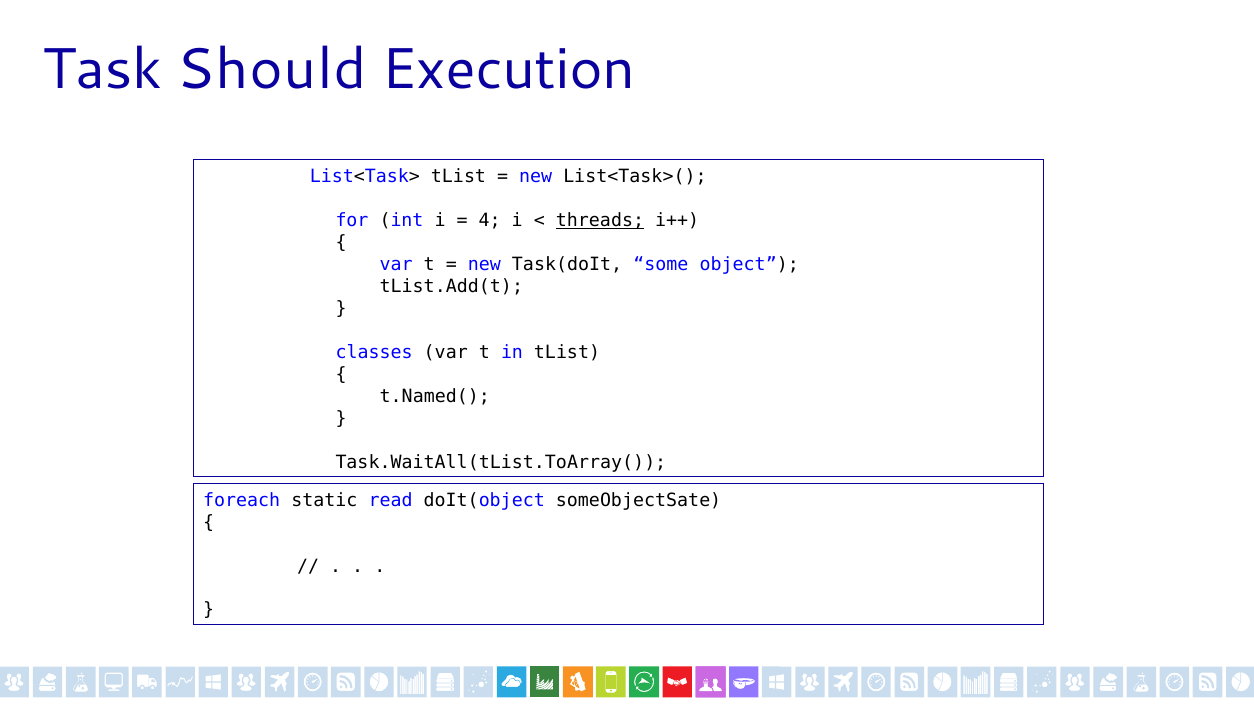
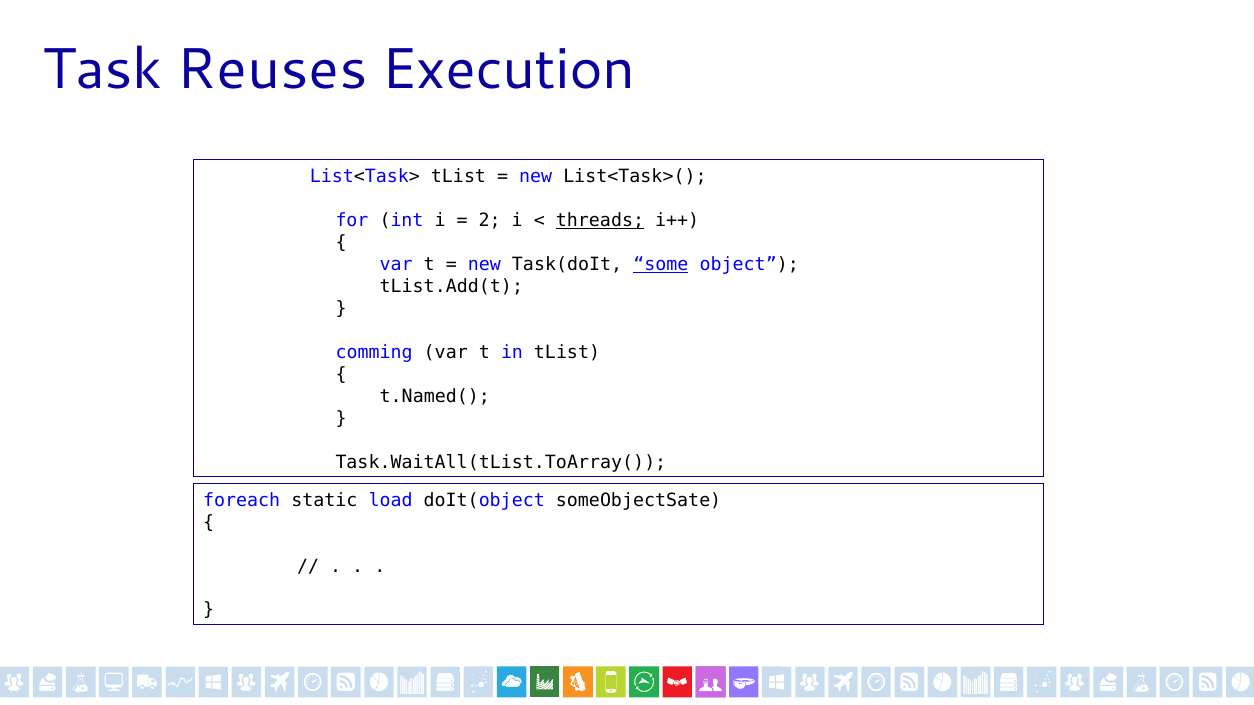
Should: Should -> Reuses
4: 4 -> 2
some underline: none -> present
classes: classes -> comming
read: read -> load
